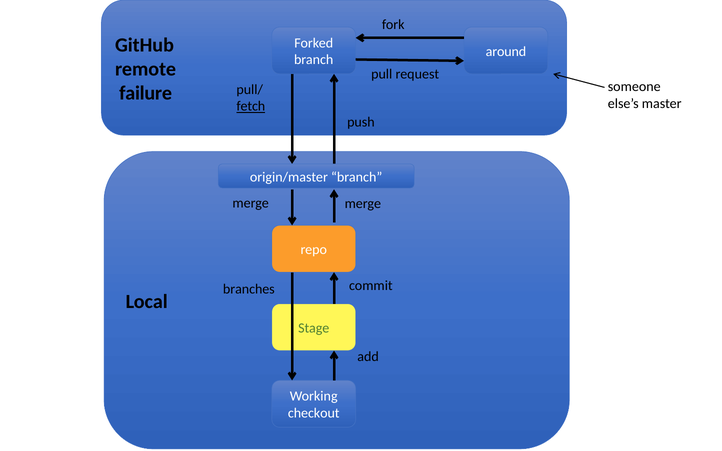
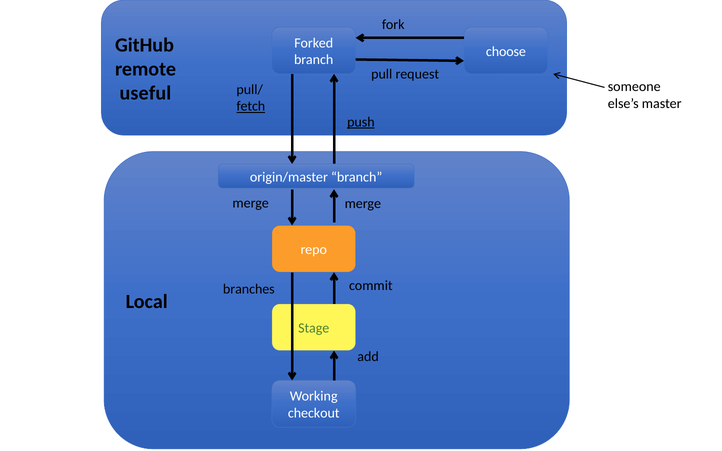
around: around -> choose
failure: failure -> useful
push at (361, 122) underline: none -> present
